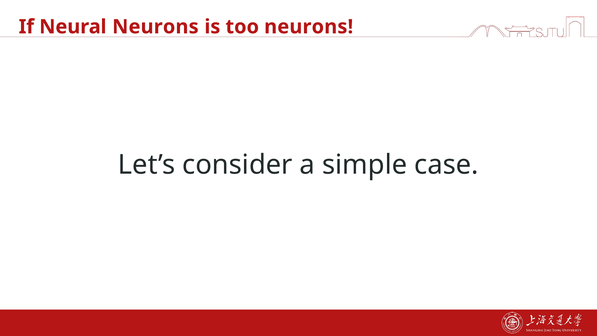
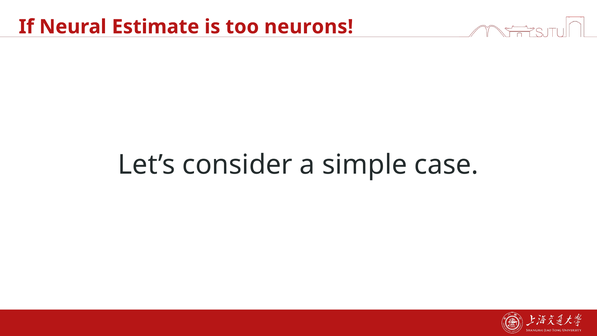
Neural Neurons: Neurons -> Estimate
